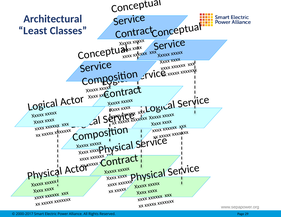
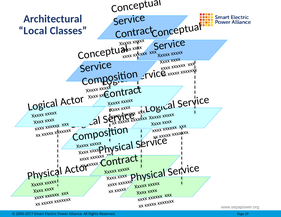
Least: Least -> Local
